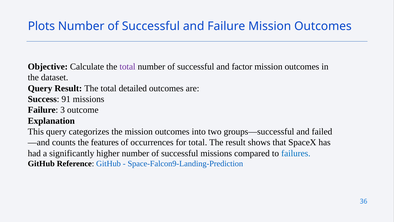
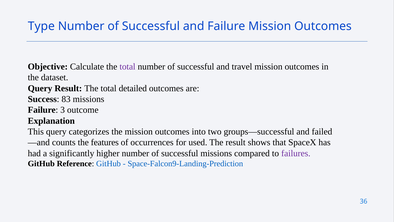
Plots: Plots -> Type
factor: factor -> travel
91: 91 -> 83
for total: total -> used
failures colour: blue -> purple
